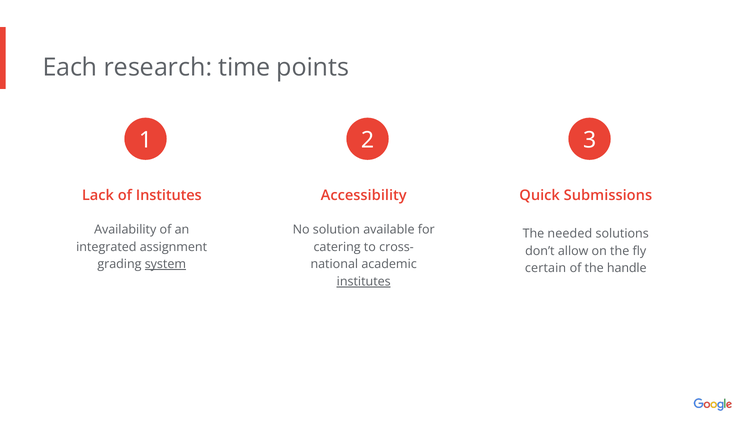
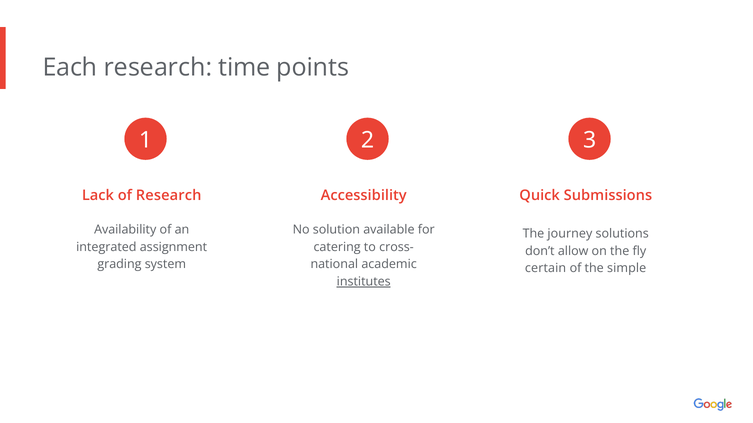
of Institutes: Institutes -> Research
needed: needed -> journey
system underline: present -> none
handle: handle -> simple
